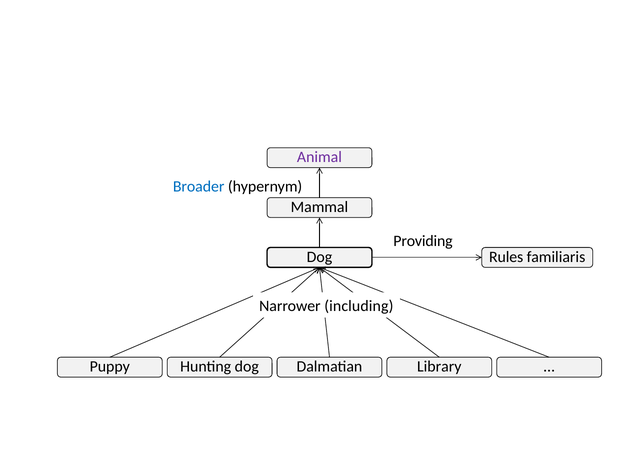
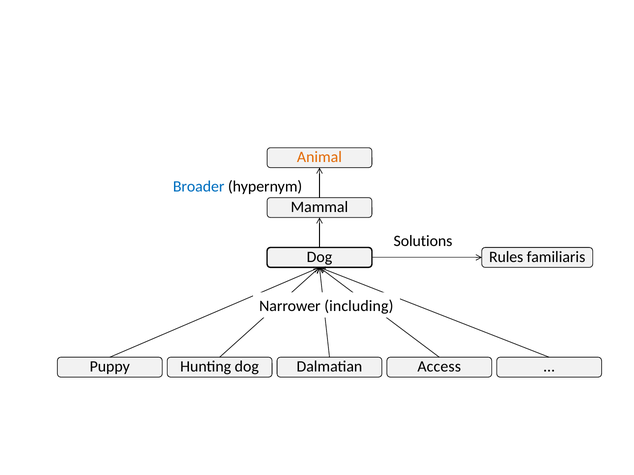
Animal colour: purple -> orange
Providing: Providing -> Solutions
Library: Library -> Access
